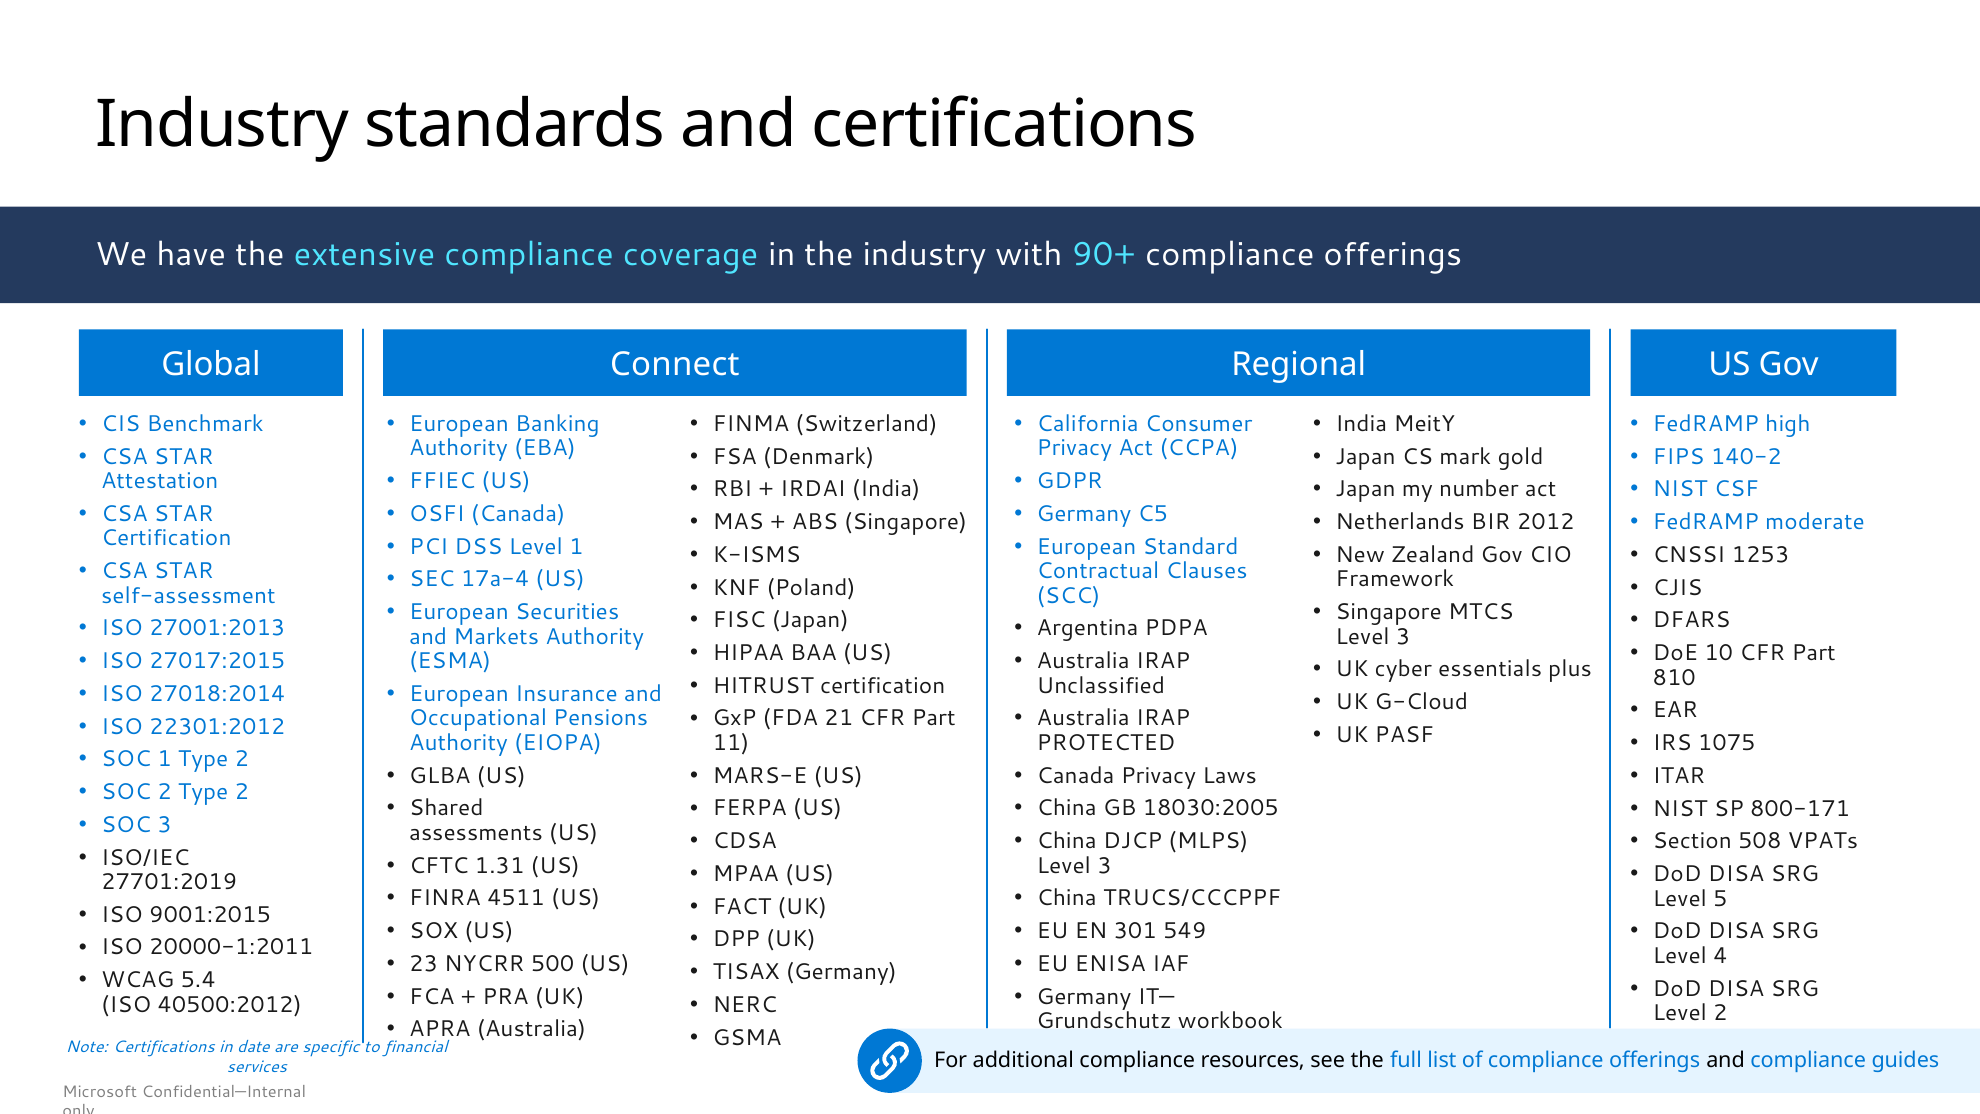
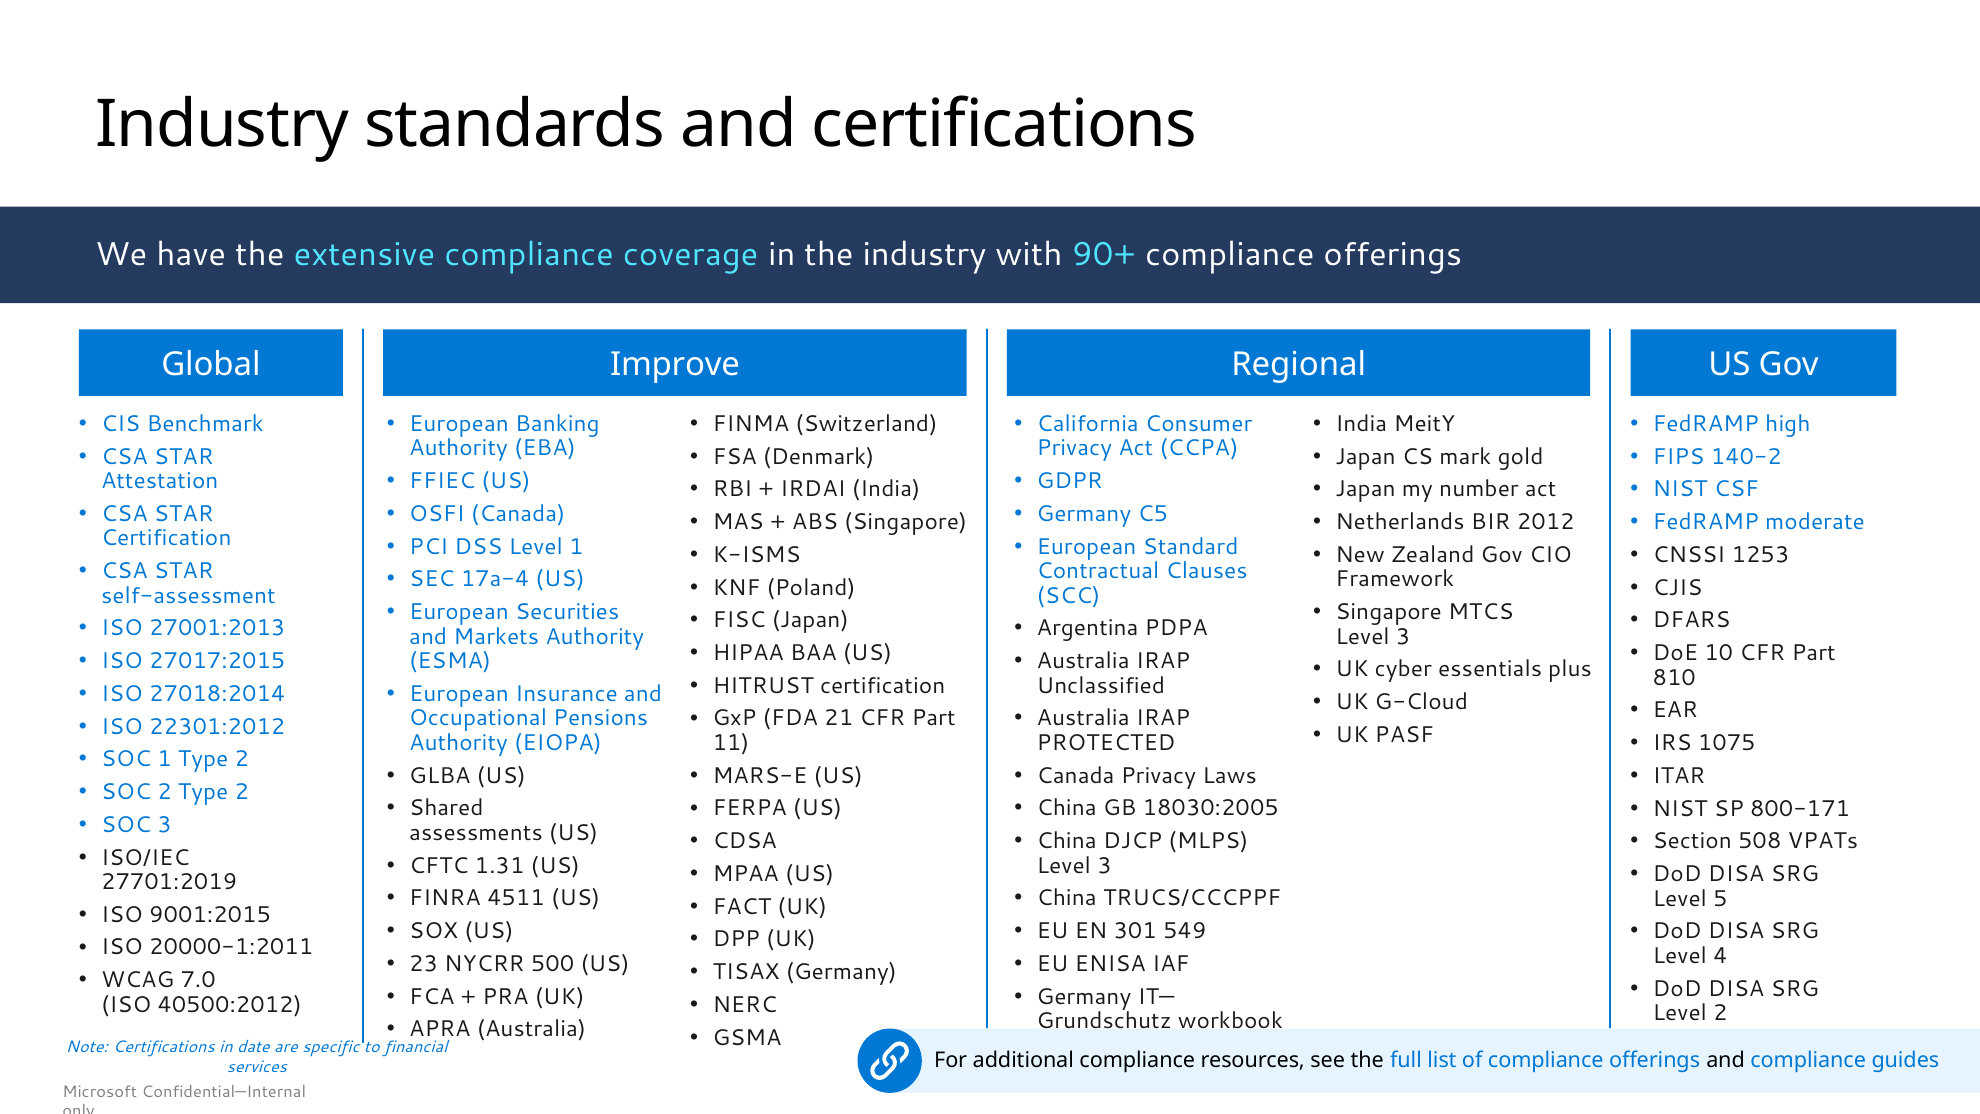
Connect: Connect -> Improve
5.4: 5.4 -> 7.0
